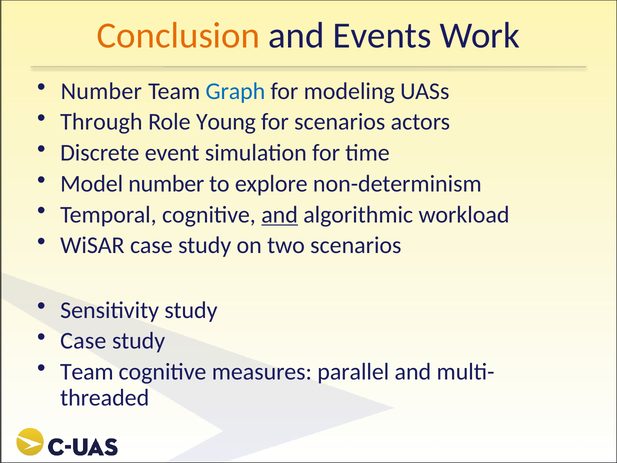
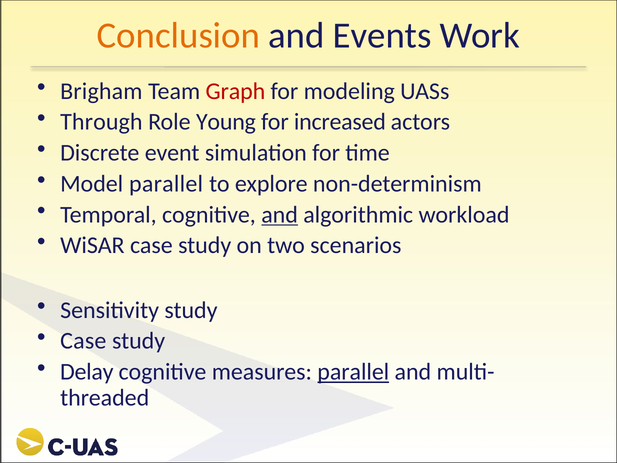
Number at (101, 91): Number -> Brigham
Graph colour: blue -> red
for scenarios: scenarios -> increased
Model number: number -> parallel
Team at (87, 372): Team -> Delay
parallel at (353, 372) underline: none -> present
